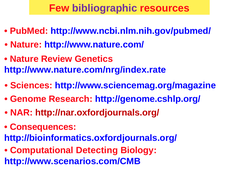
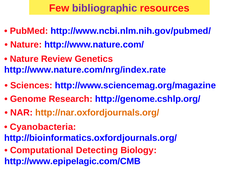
http://nar.oxfordjournals.org/ colour: red -> orange
Consequences: Consequences -> Cyanobacteria
http://www.scenarios.com/CMB: http://www.scenarios.com/CMB -> http://www.epipelagic.com/CMB
